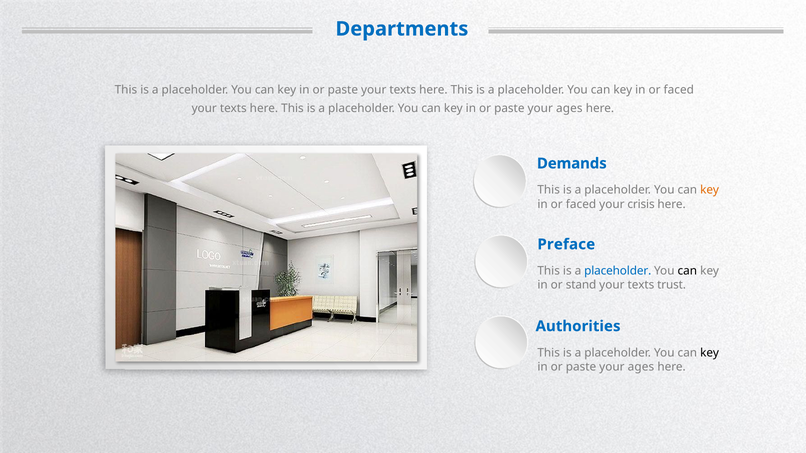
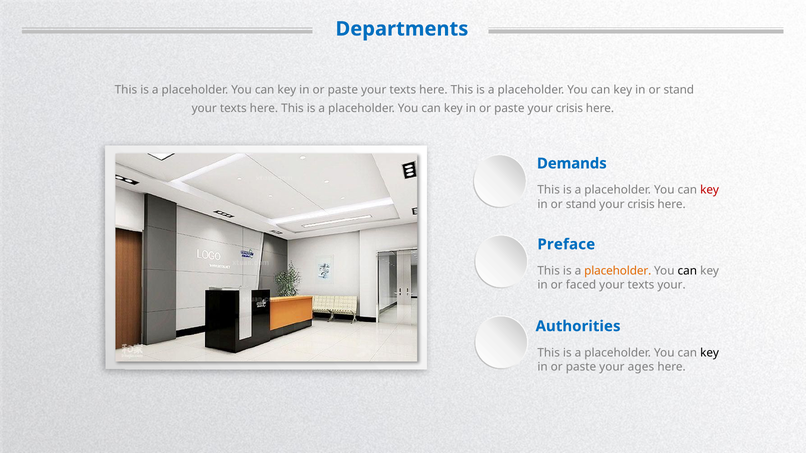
faced at (679, 90): faced -> stand
ages at (569, 108): ages -> crisis
key at (710, 190) colour: orange -> red
faced at (581, 204): faced -> stand
placeholder at (618, 271) colour: blue -> orange
stand: stand -> faced
texts trust: trust -> your
